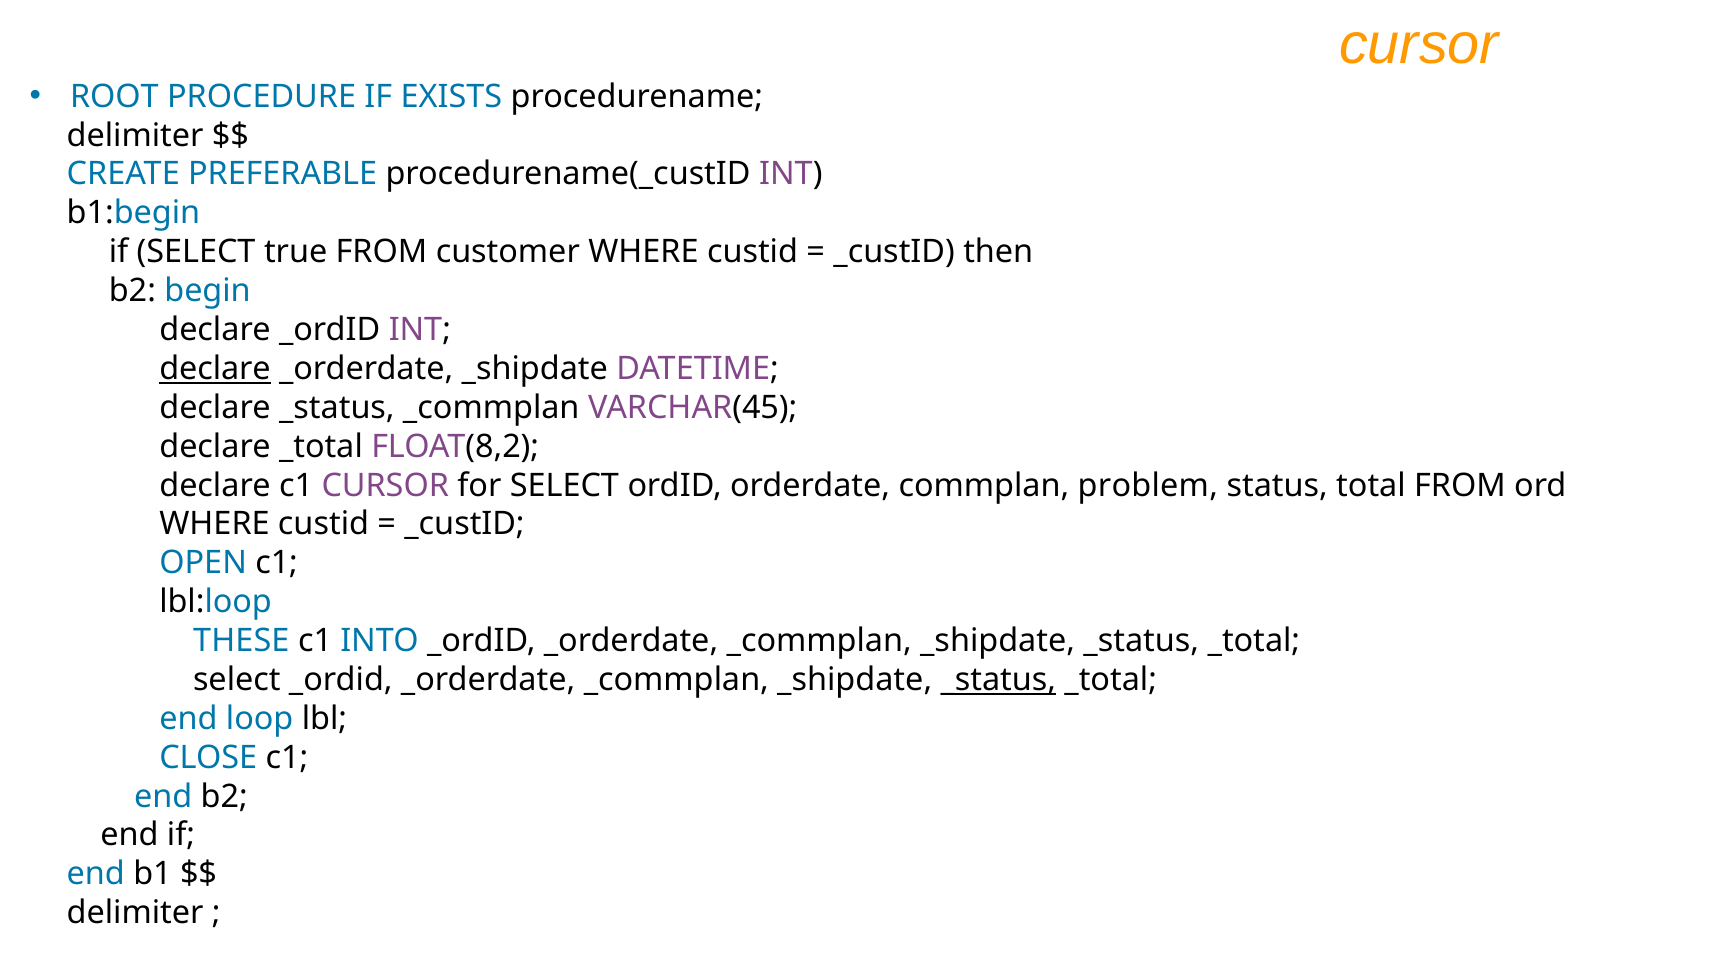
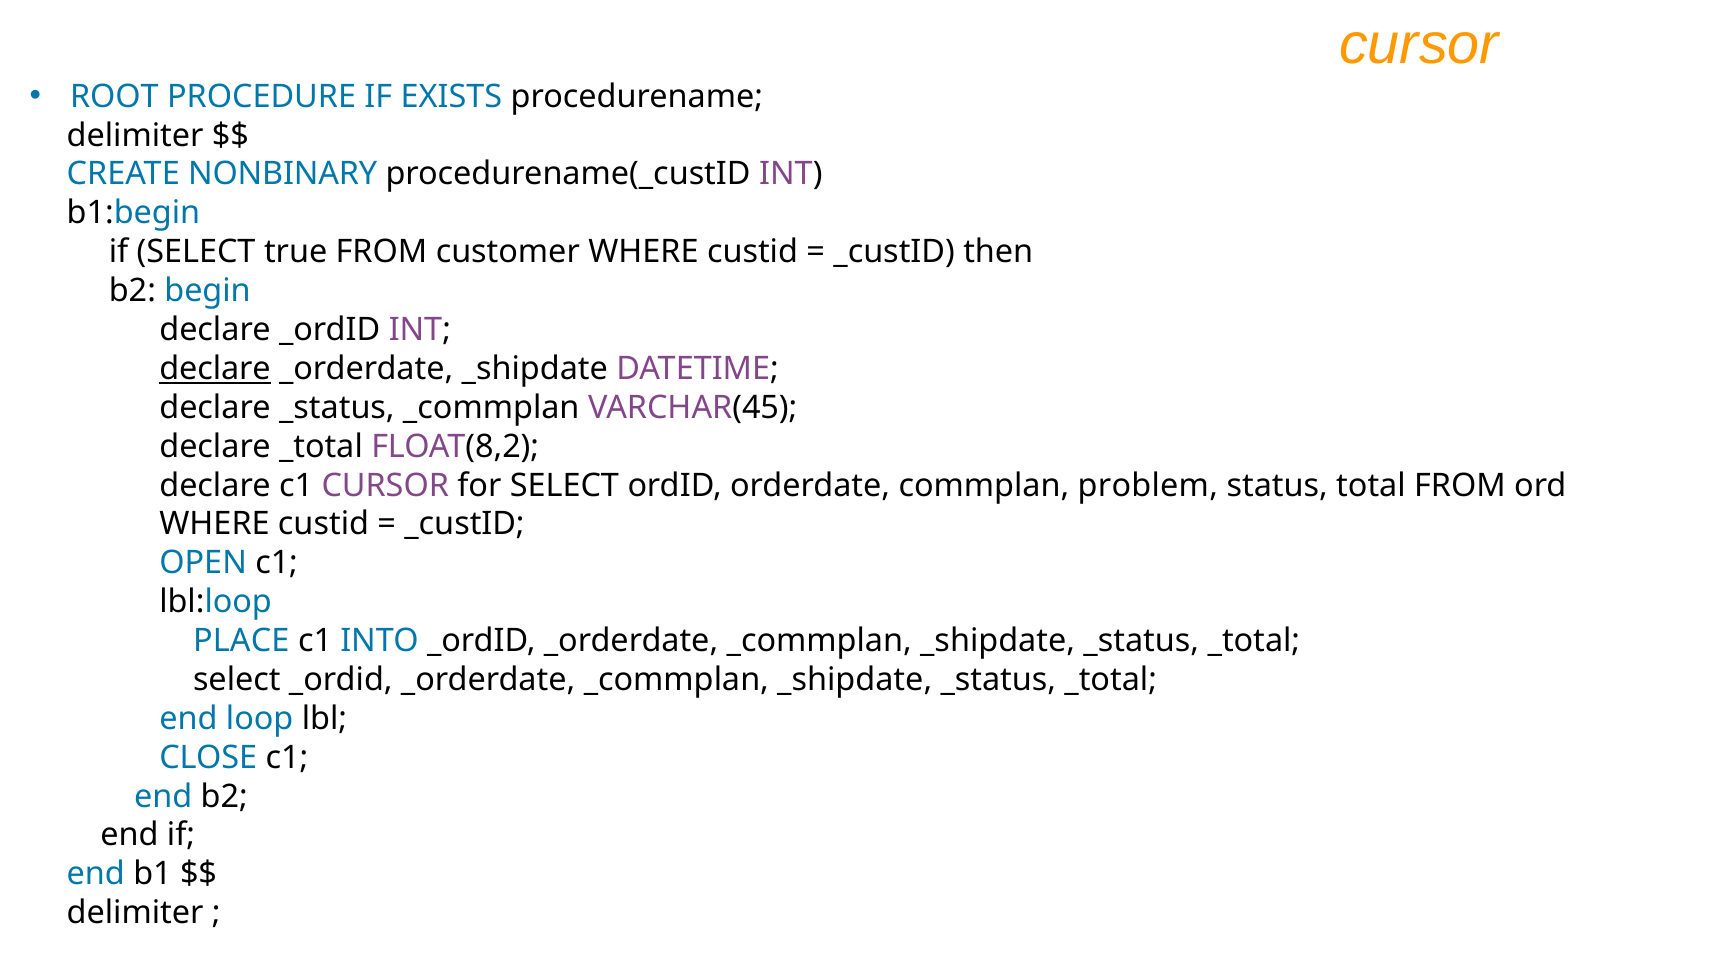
PREFERABLE: PREFERABLE -> NONBINARY
THESE: THESE -> PLACE
_status at (998, 680) underline: present -> none
